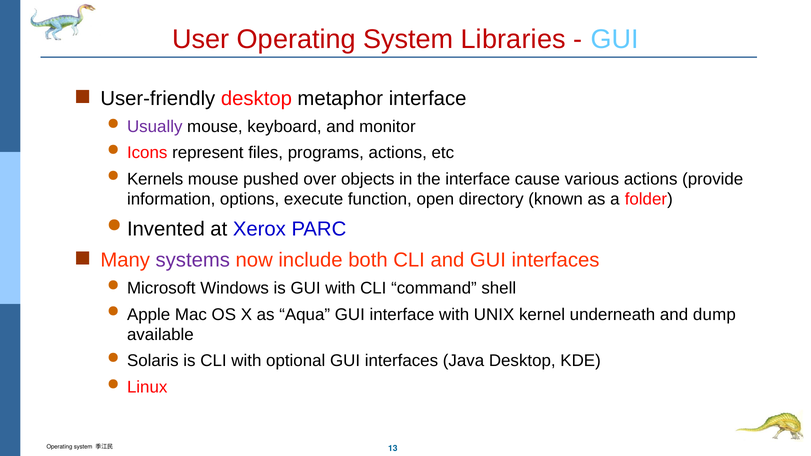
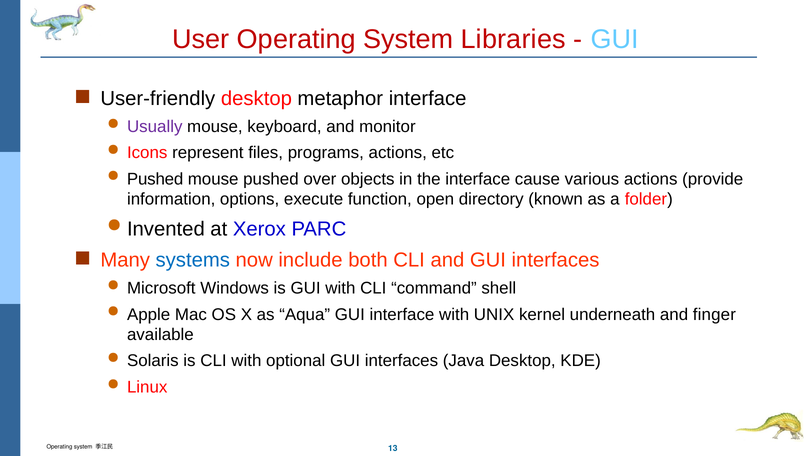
Kernels at (155, 179): Kernels -> Pushed
systems colour: purple -> blue
dump: dump -> finger
